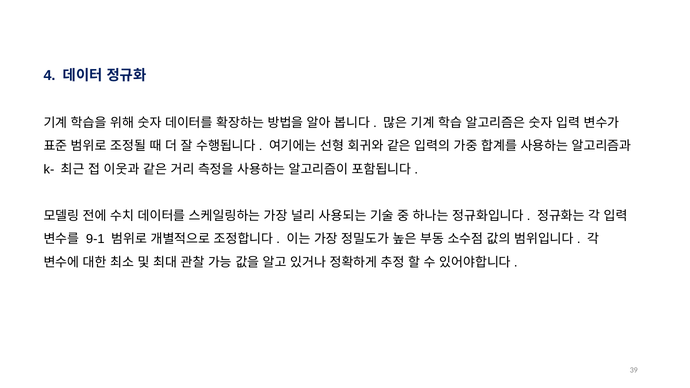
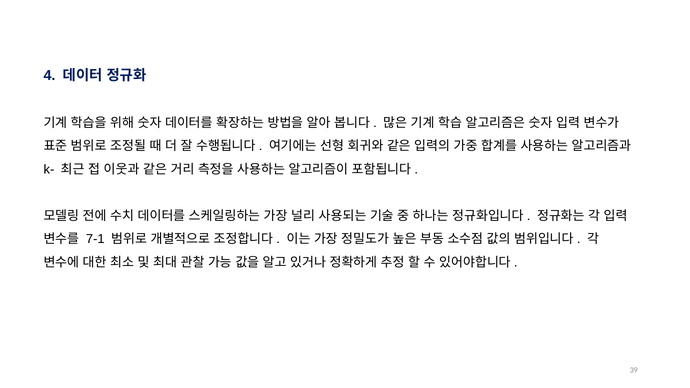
9-1: 9-1 -> 7-1
